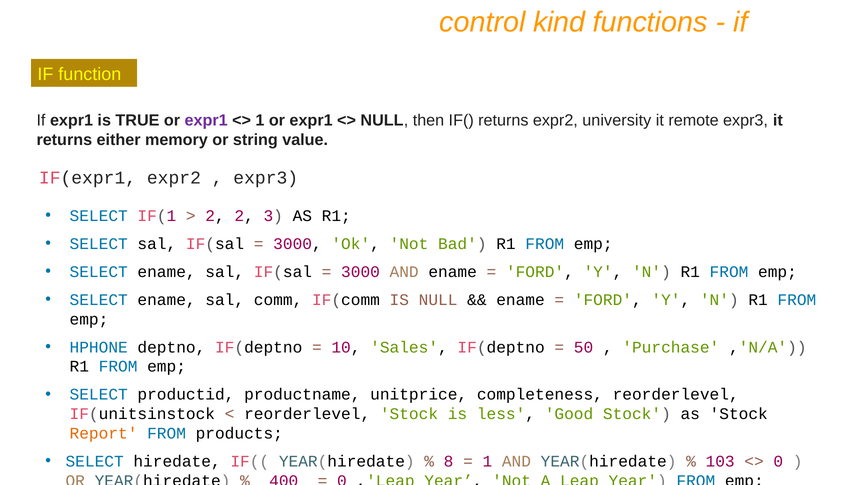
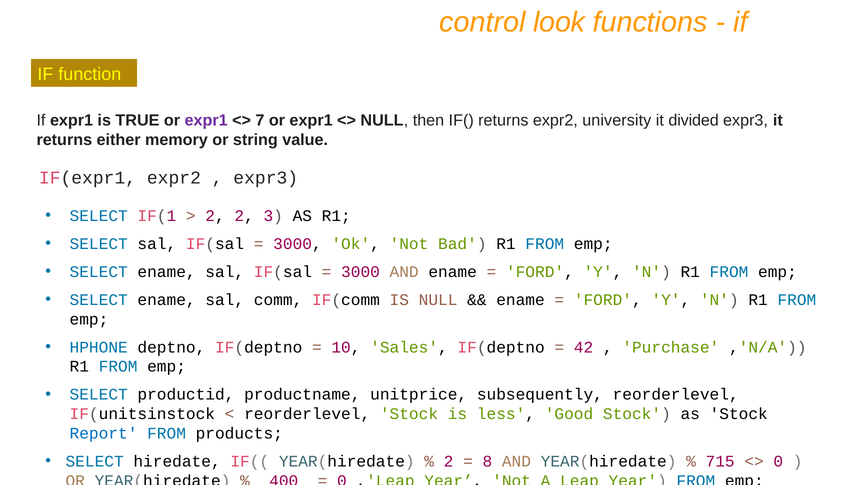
kind: kind -> look
1 at (260, 120): 1 -> 7
remote: remote -> divided
50: 50 -> 42
completeness: completeness -> subsequently
Report colour: orange -> blue
8 at (449, 461): 8 -> 2
1 at (487, 461): 1 -> 8
103: 103 -> 715
